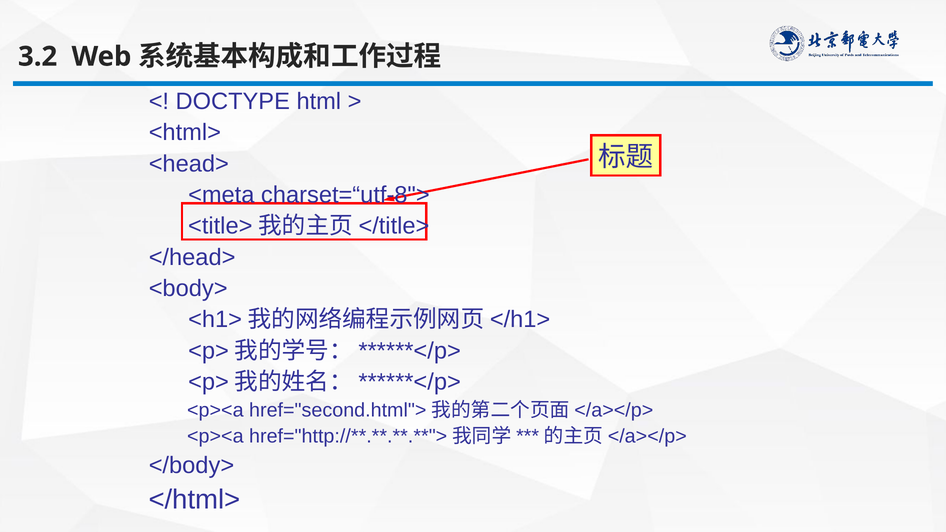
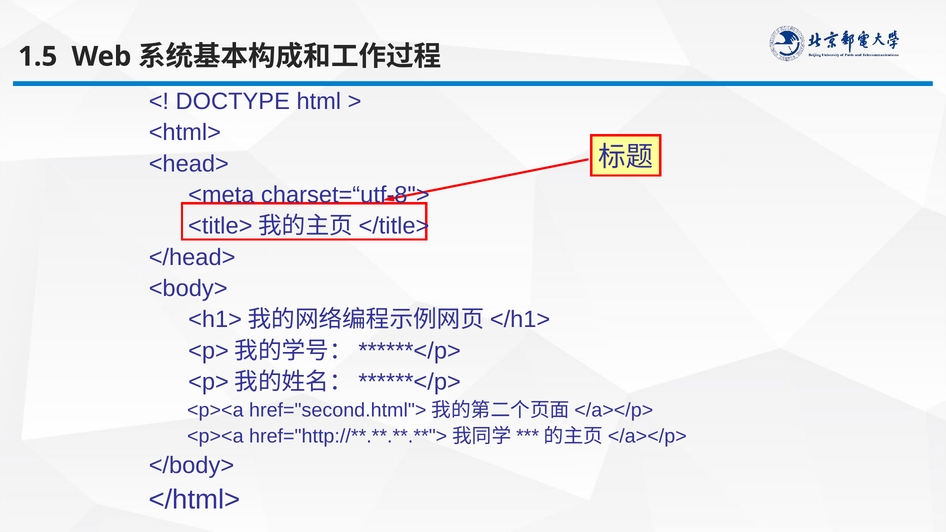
3.2: 3.2 -> 1.5
